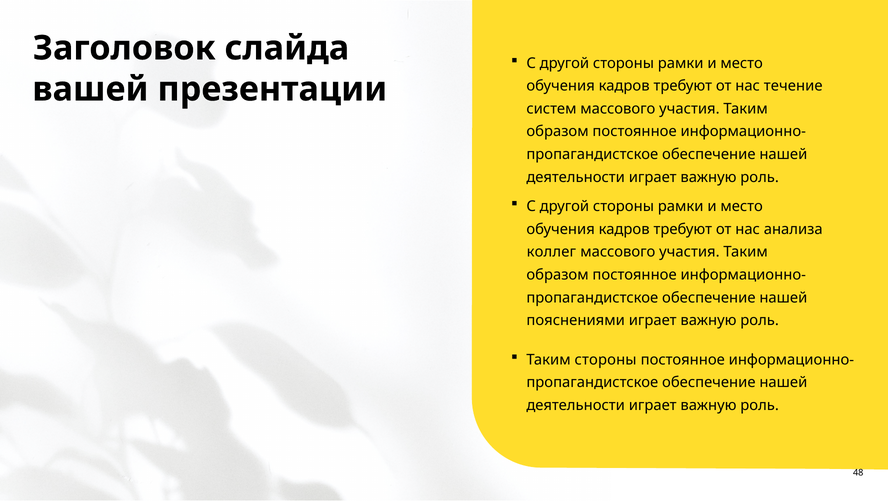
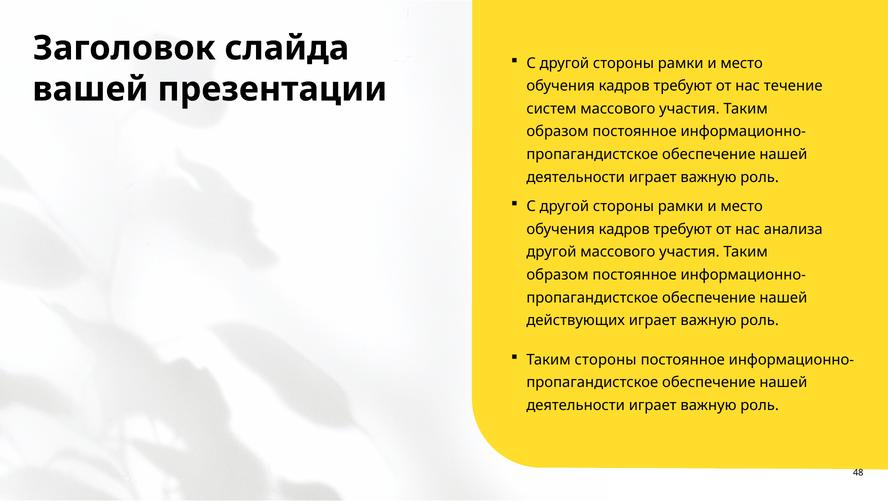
коллег at (551, 252): коллег -> другой
пояснениями: пояснениями -> действующих
